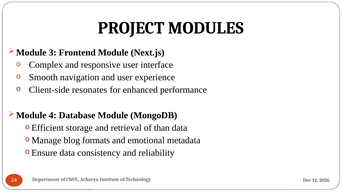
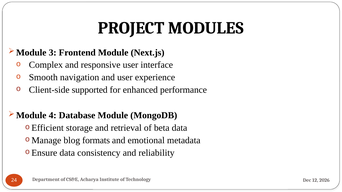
resonates: resonates -> supported
than: than -> beta
